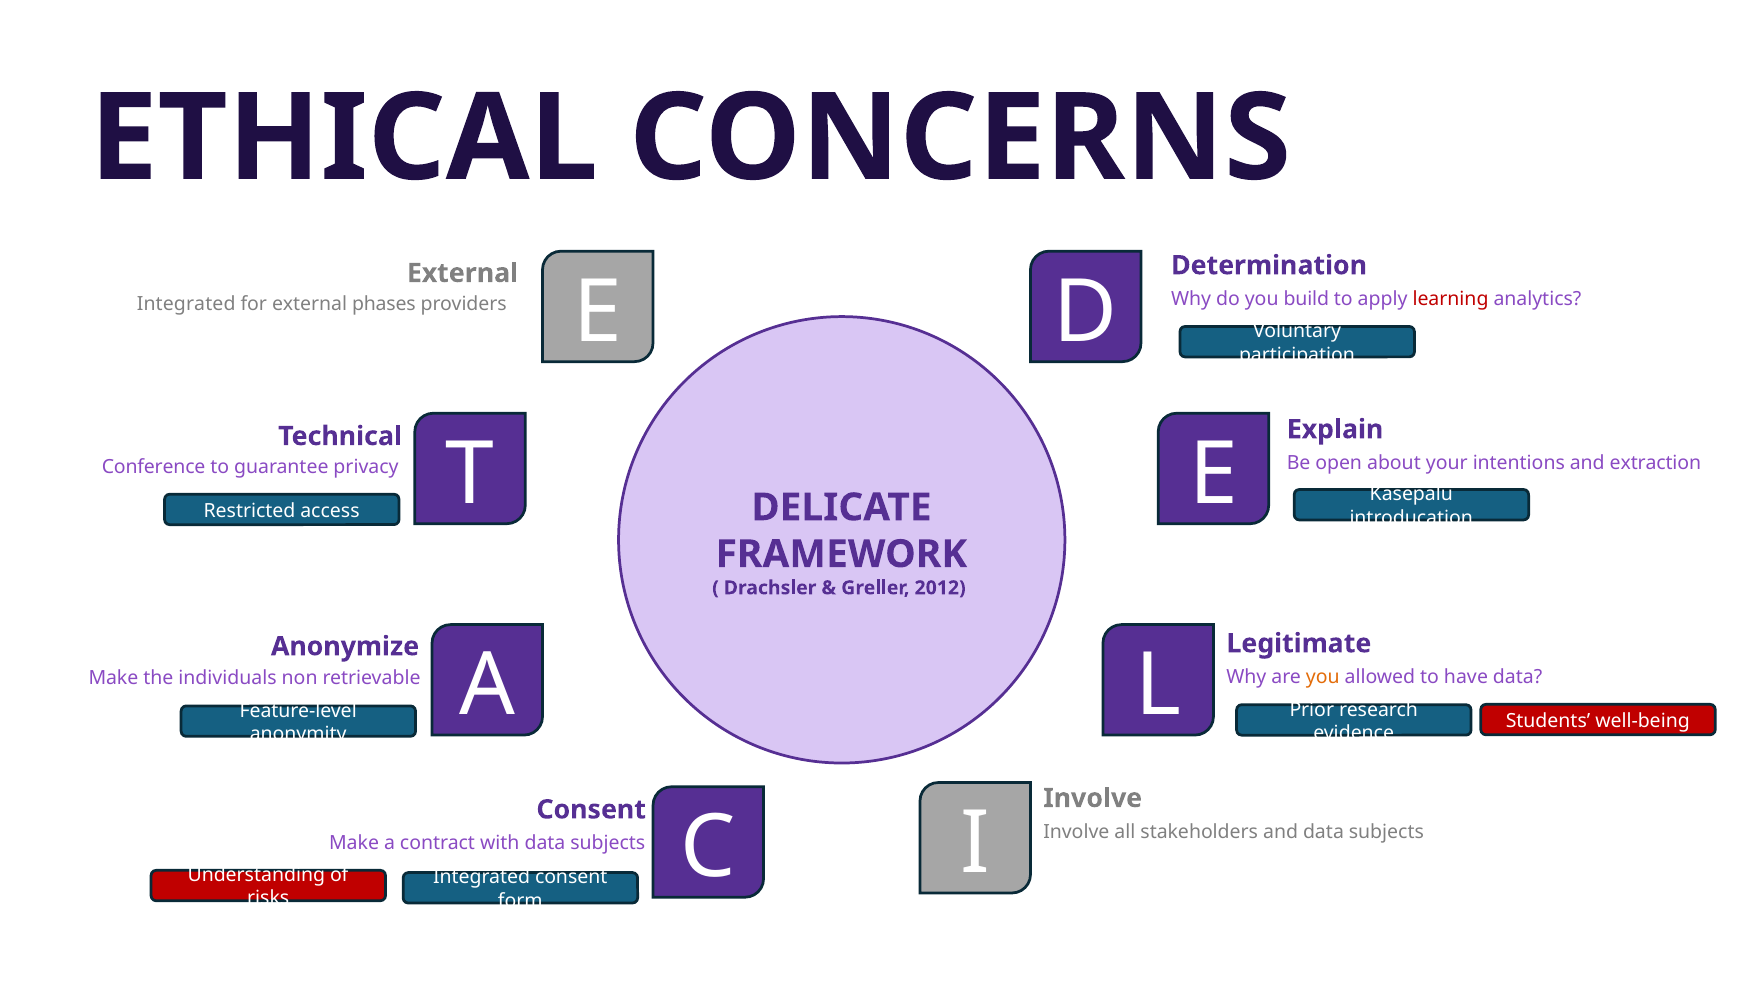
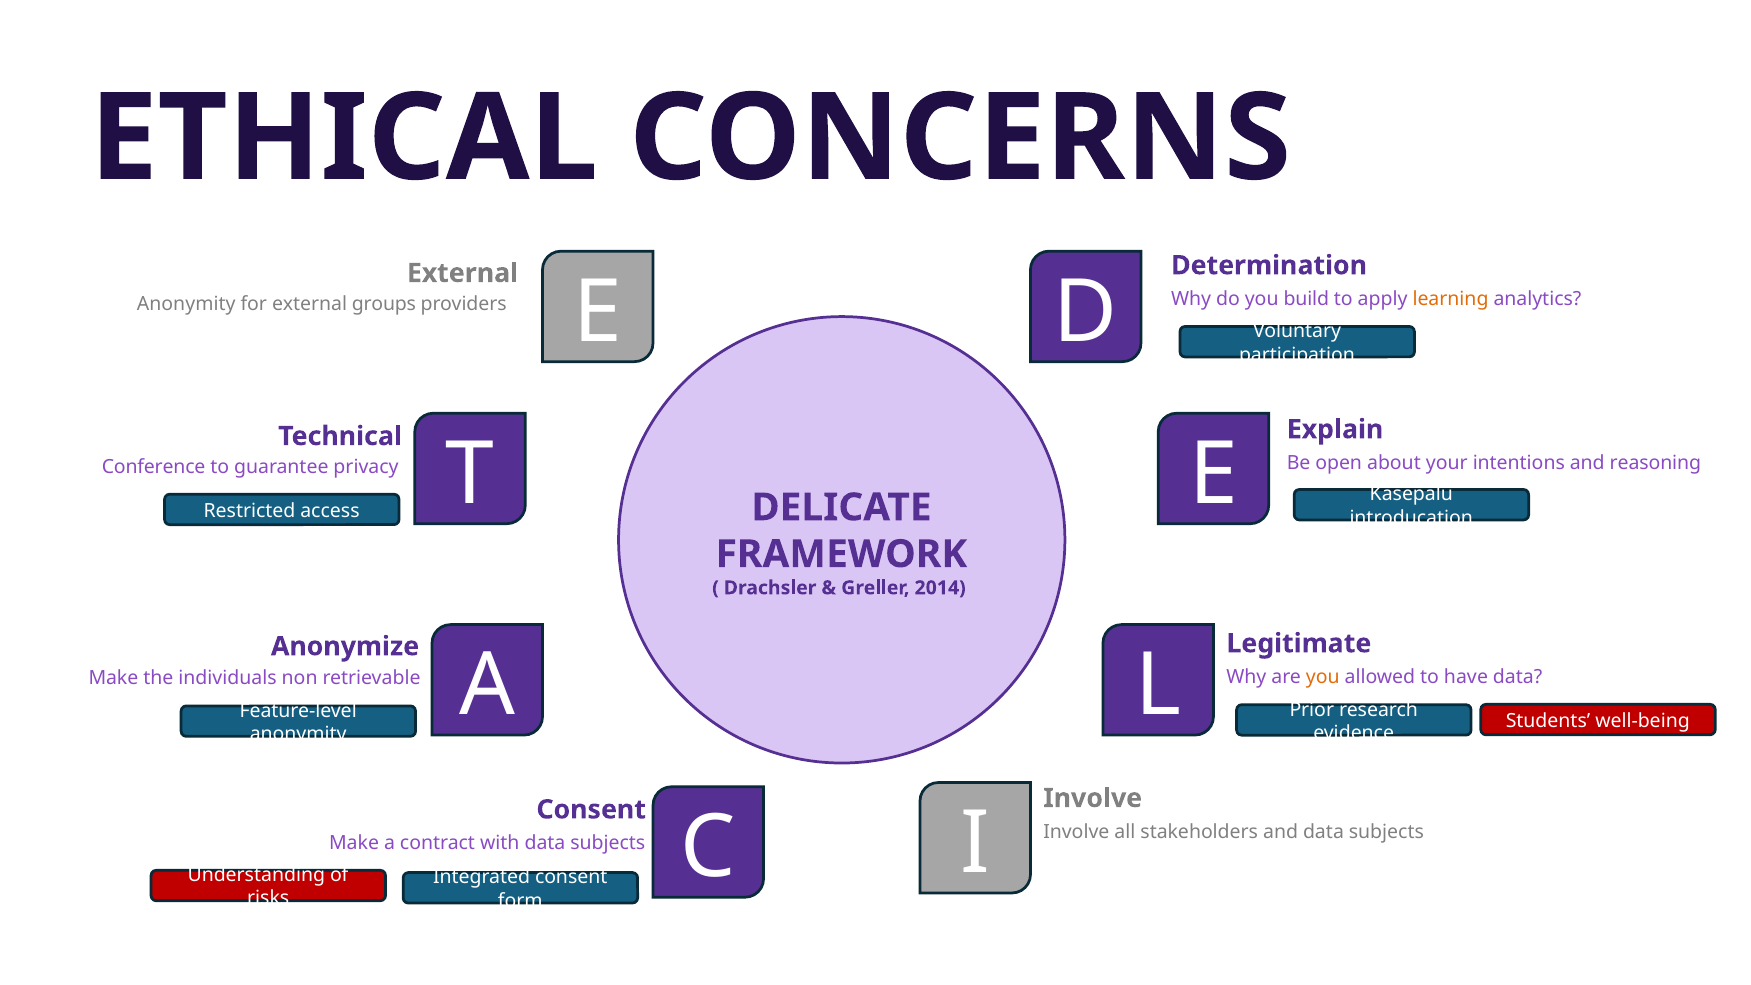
learning colour: red -> orange
Integrated at (186, 304): Integrated -> Anonymity
phases: phases -> groups
extraction: extraction -> reasoning
2012: 2012 -> 2014
